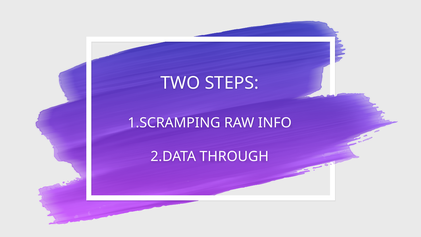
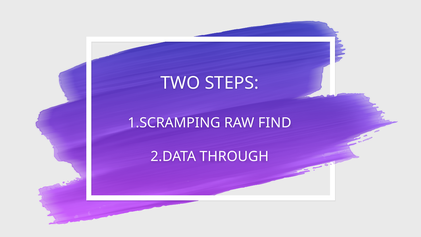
INFO: INFO -> FIND
